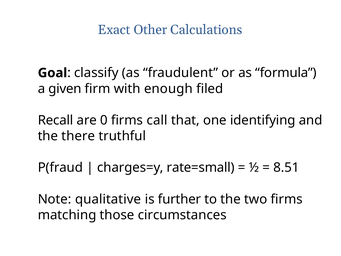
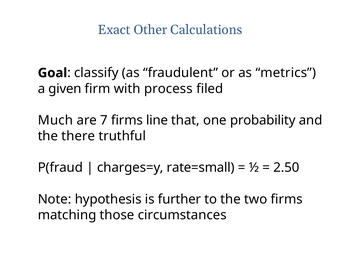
formula: formula -> metrics
enough: enough -> process
Recall: Recall -> Much
0: 0 -> 7
call: call -> line
identifying: identifying -> probability
8.51: 8.51 -> 2.50
qualitative: qualitative -> hypothesis
